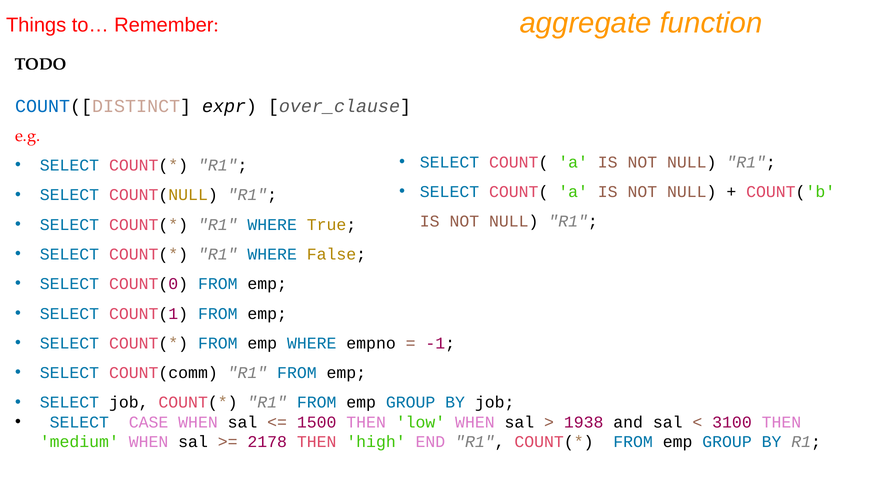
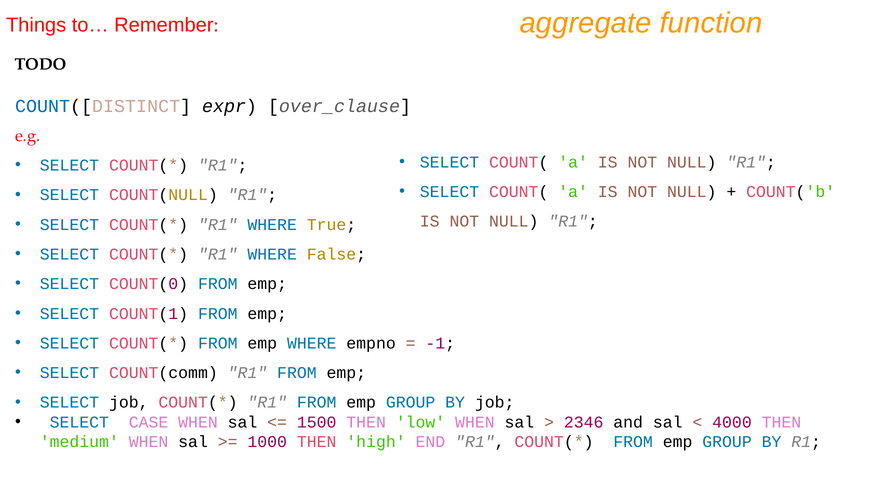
1938: 1938 -> 2346
3100: 3100 -> 4000
2178: 2178 -> 1000
